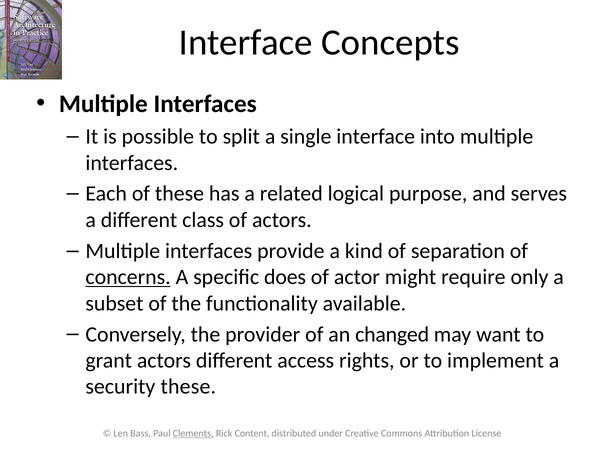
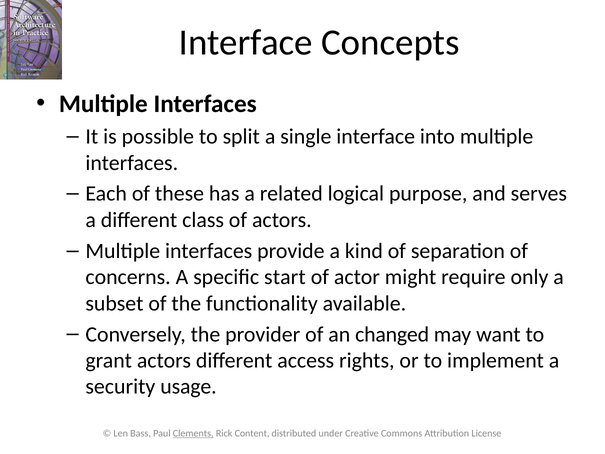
concerns underline: present -> none
does: does -> start
security these: these -> usage
